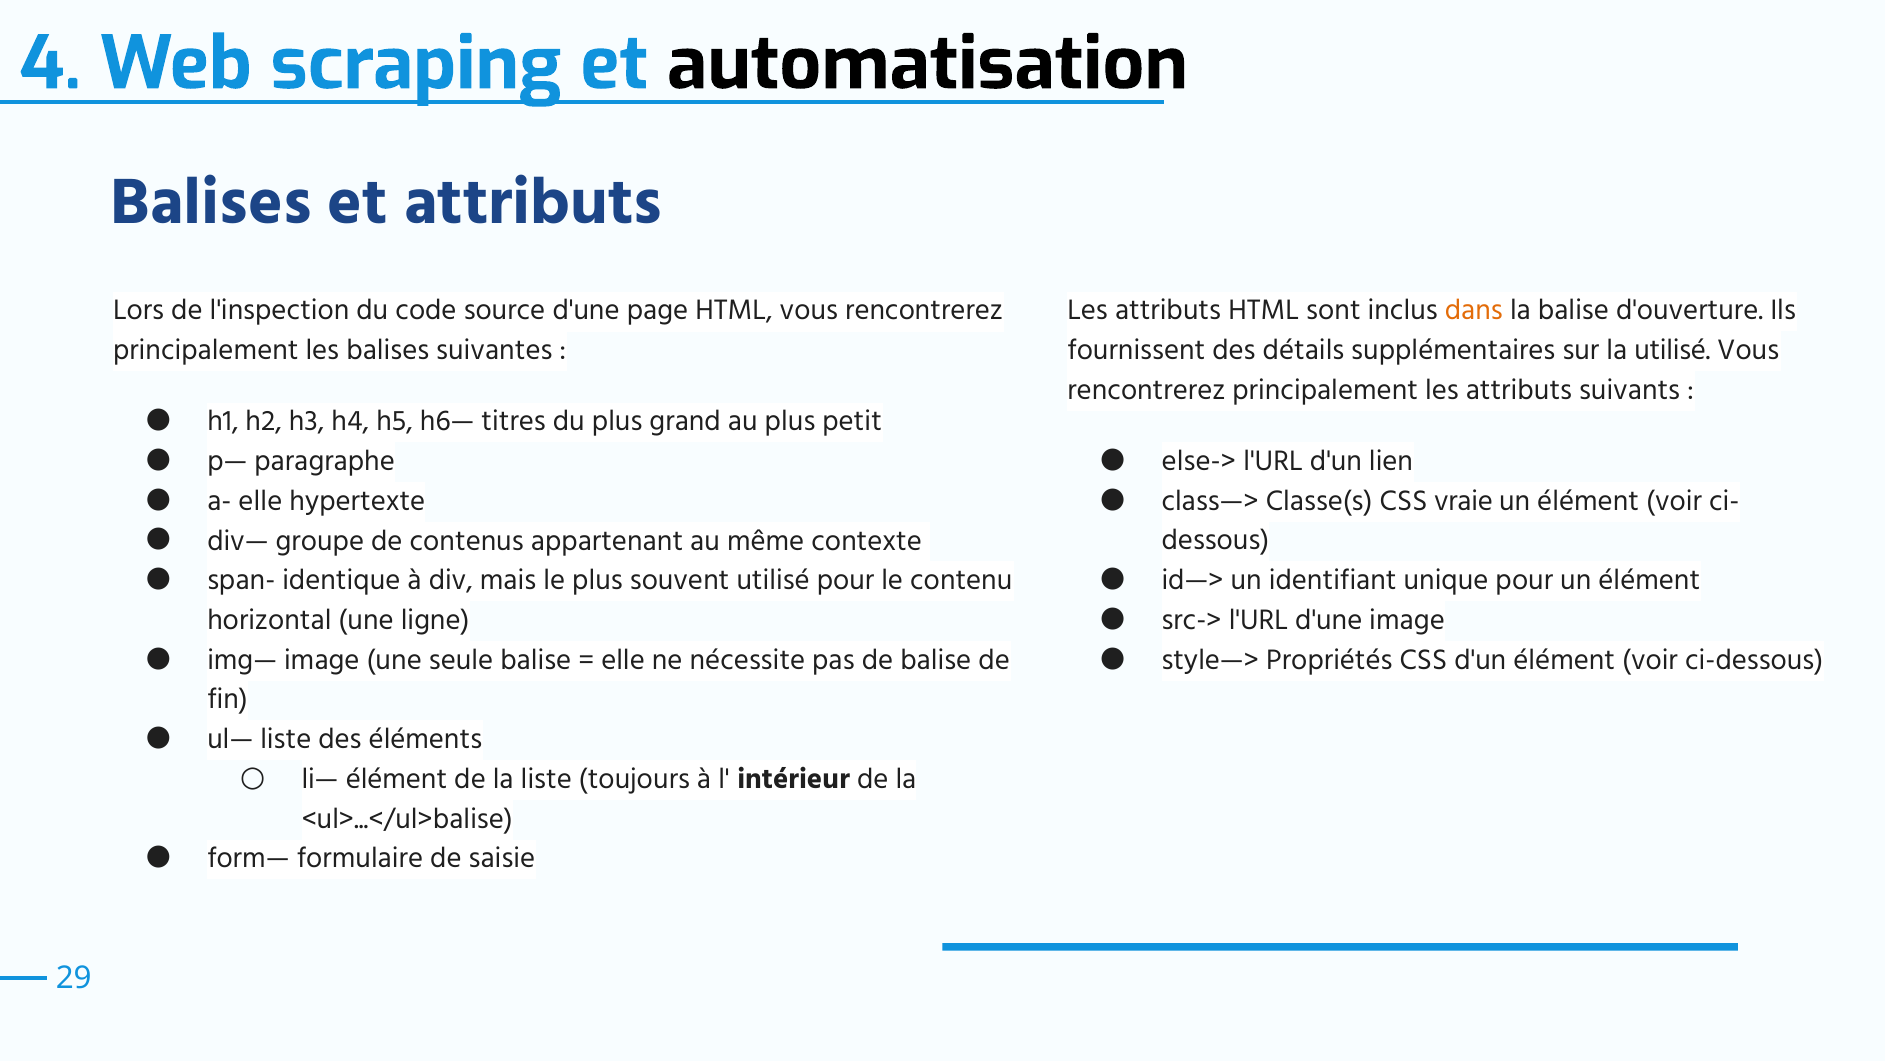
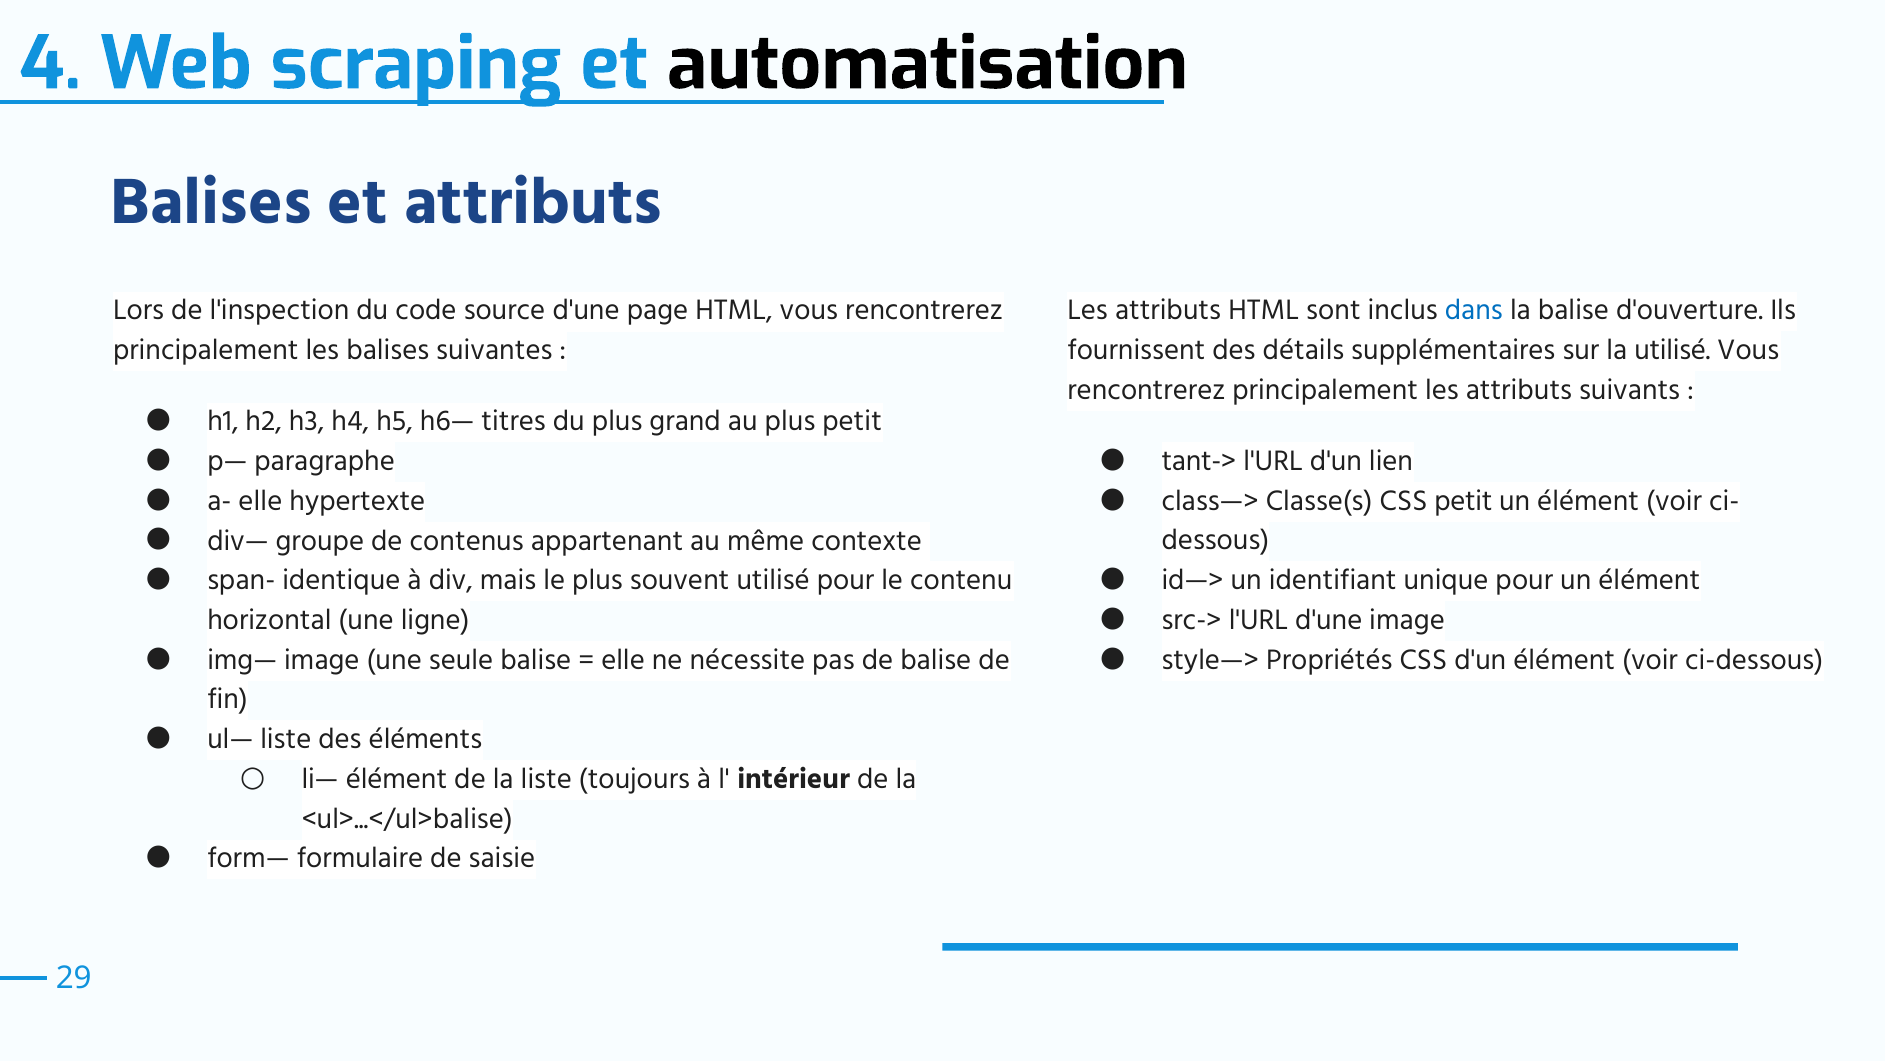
dans colour: orange -> blue
else->: else-> -> tant->
CSS vraie: vraie -> petit
